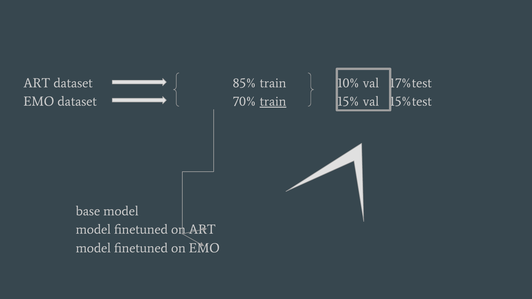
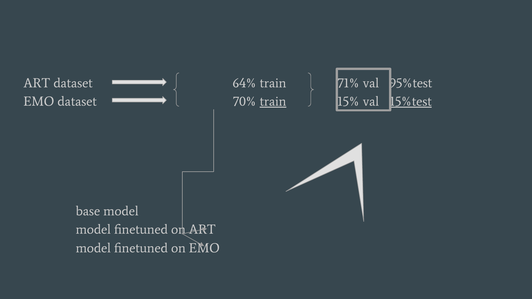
85%: 85% -> 64%
10%: 10% -> 71%
17%test: 17%test -> 95%test
15%test underline: none -> present
